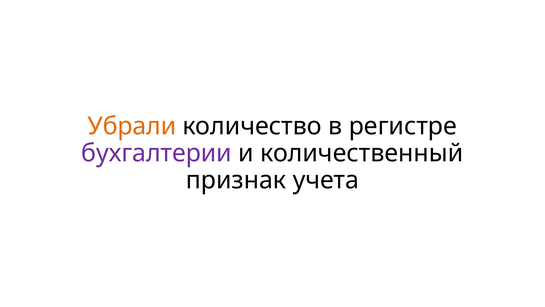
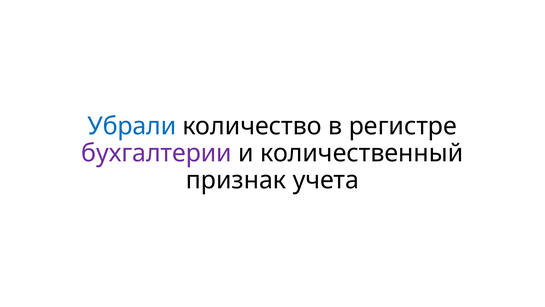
Убрали colour: orange -> blue
